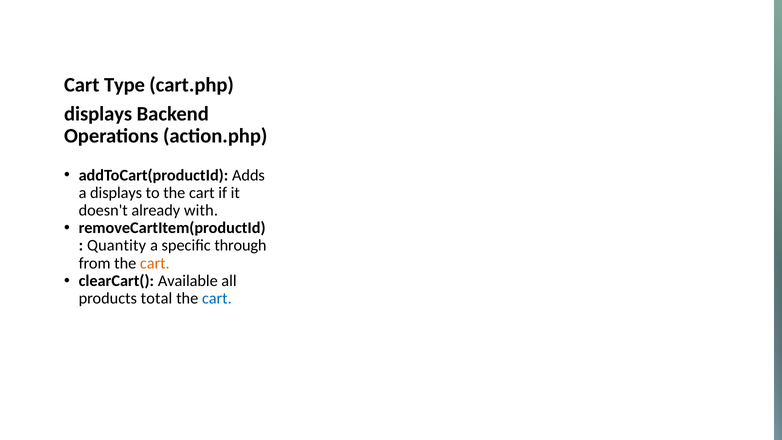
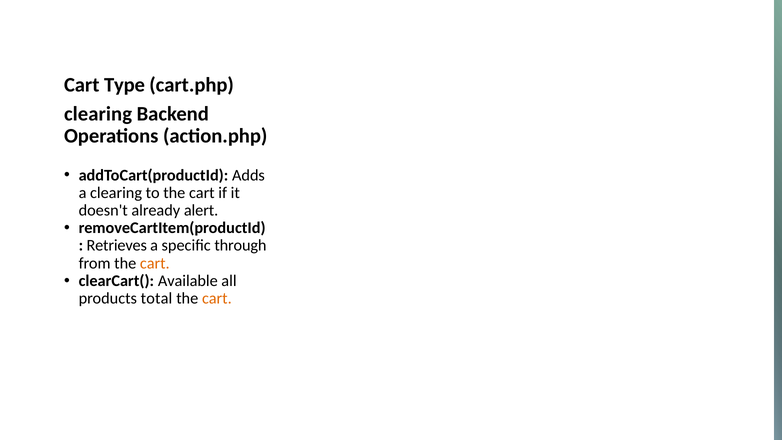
displays at (98, 114): displays -> clearing
a displays: displays -> clearing
with: with -> alert
Quantity: Quantity -> Retrieves
cart at (217, 298) colour: blue -> orange
